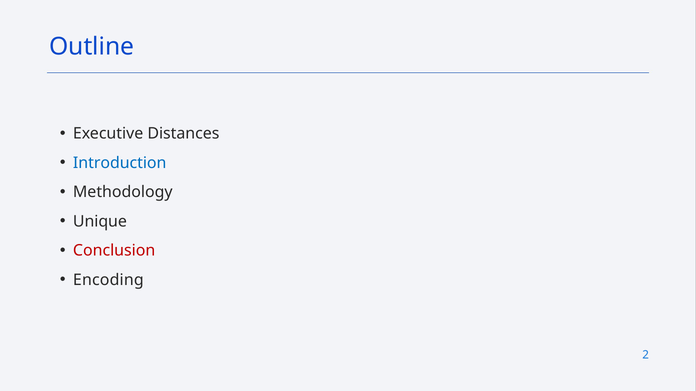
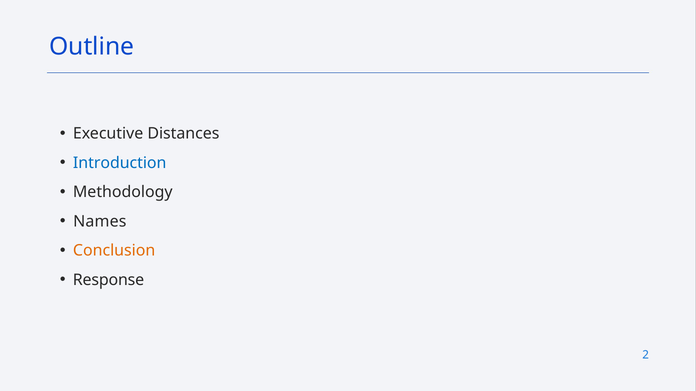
Unique: Unique -> Names
Conclusion colour: red -> orange
Encoding: Encoding -> Response
